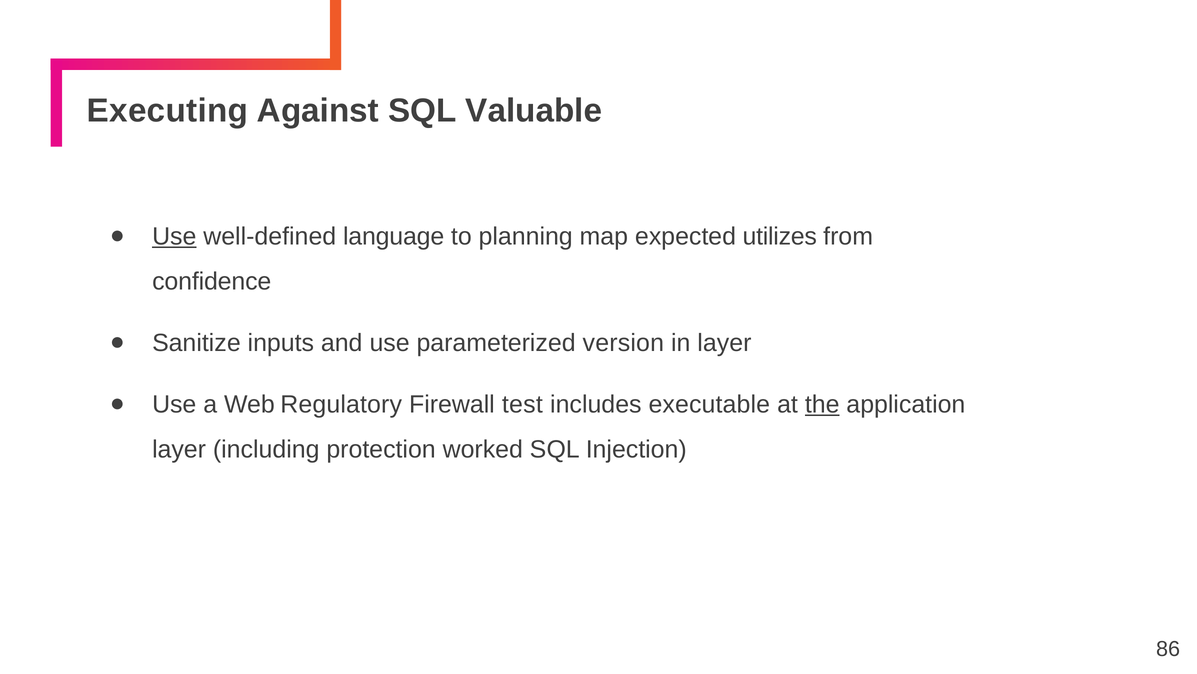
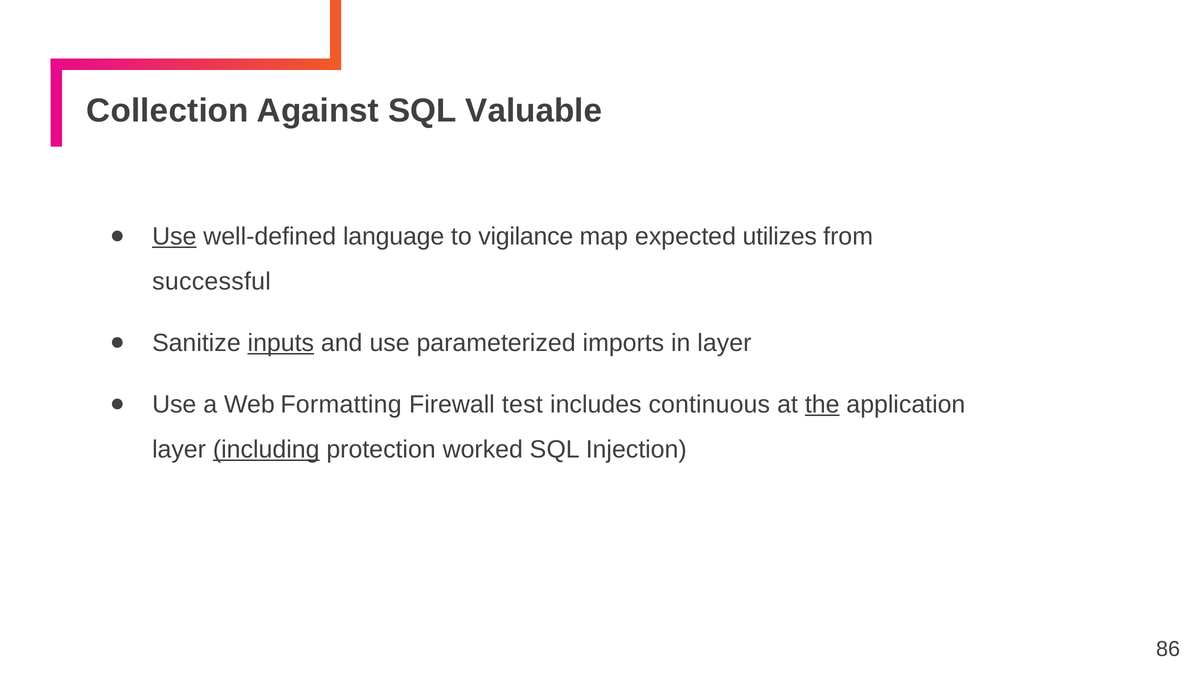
Executing: Executing -> Collection
planning: planning -> vigilance
confidence: confidence -> successful
inputs underline: none -> present
version: version -> imports
Regulatory: Regulatory -> Formatting
executable: executable -> continuous
including underline: none -> present
